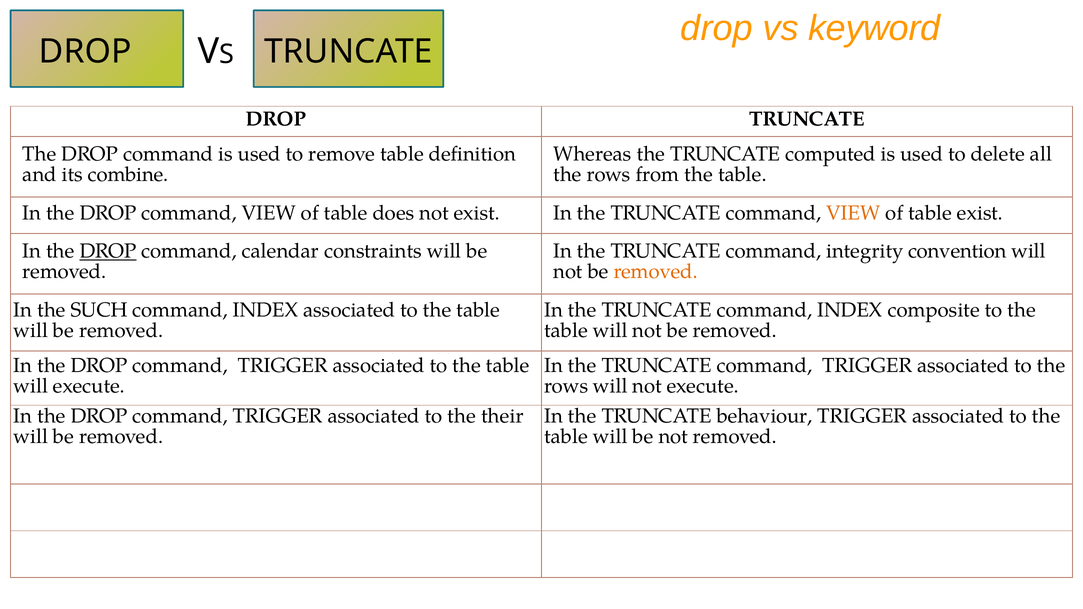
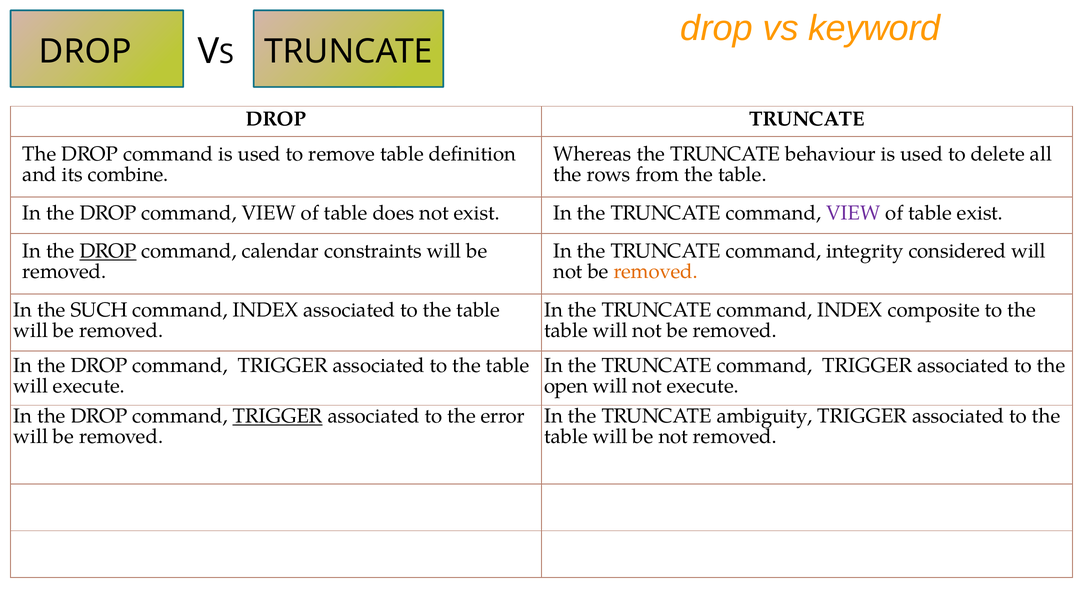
computed: computed -> behaviour
VIEW at (853, 213) colour: orange -> purple
convention: convention -> considered
rows at (566, 386): rows -> open
TRIGGER at (278, 416) underline: none -> present
their: their -> error
behaviour: behaviour -> ambiguity
